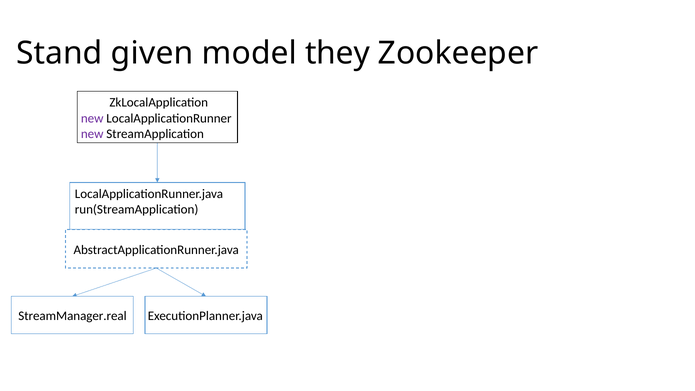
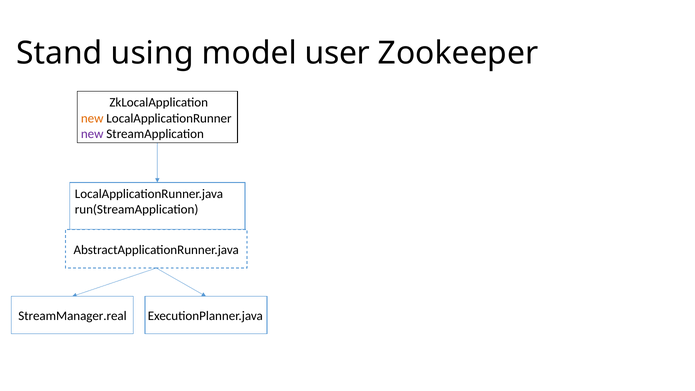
given: given -> using
they: they -> user
new at (92, 118) colour: purple -> orange
